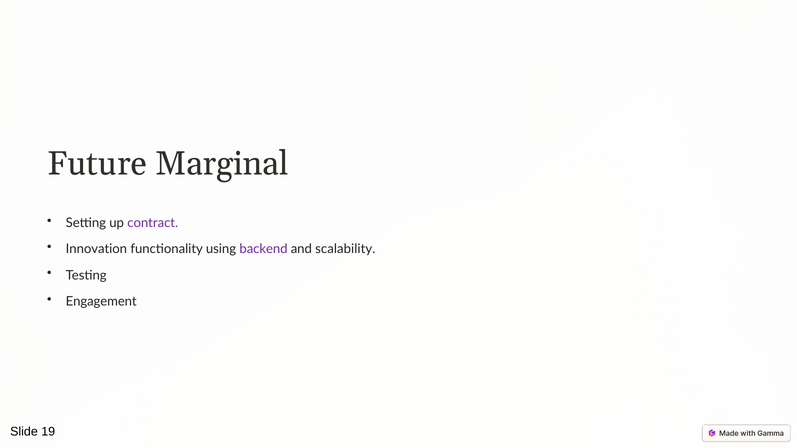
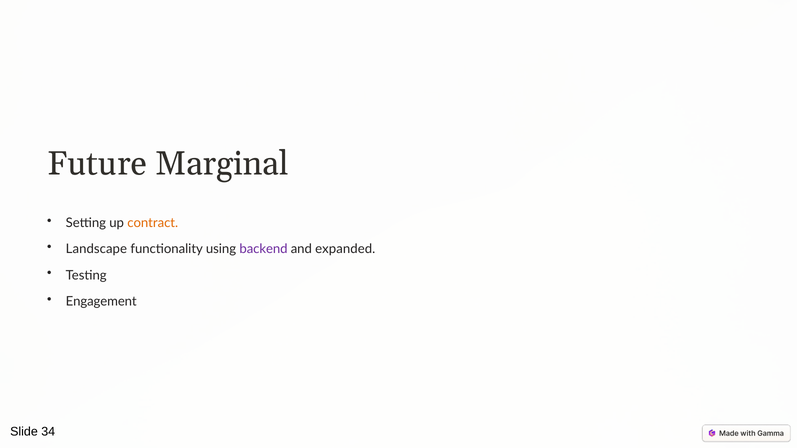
contract colour: purple -> orange
Innovation: Innovation -> Landscape
scalability: scalability -> expanded
19: 19 -> 34
